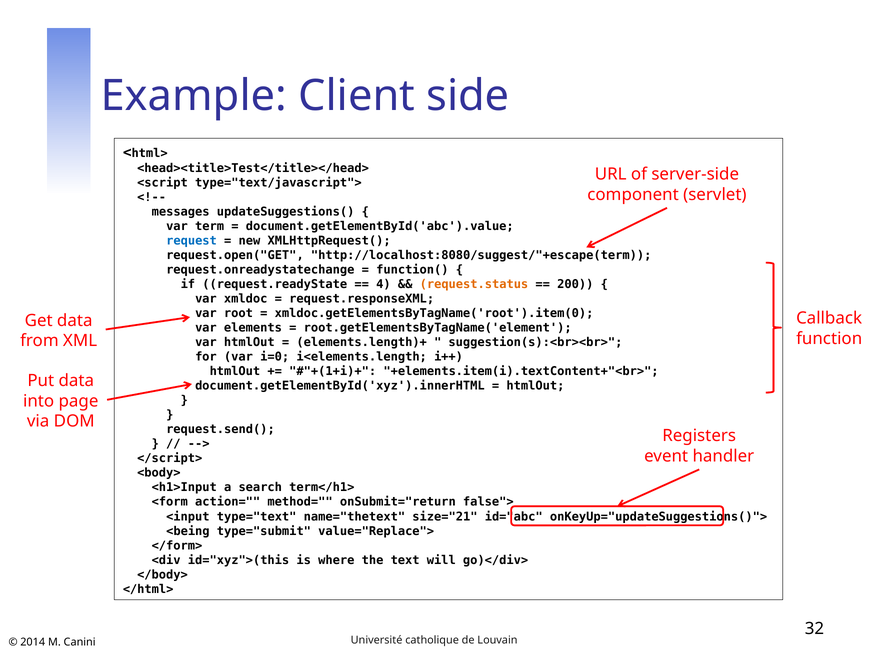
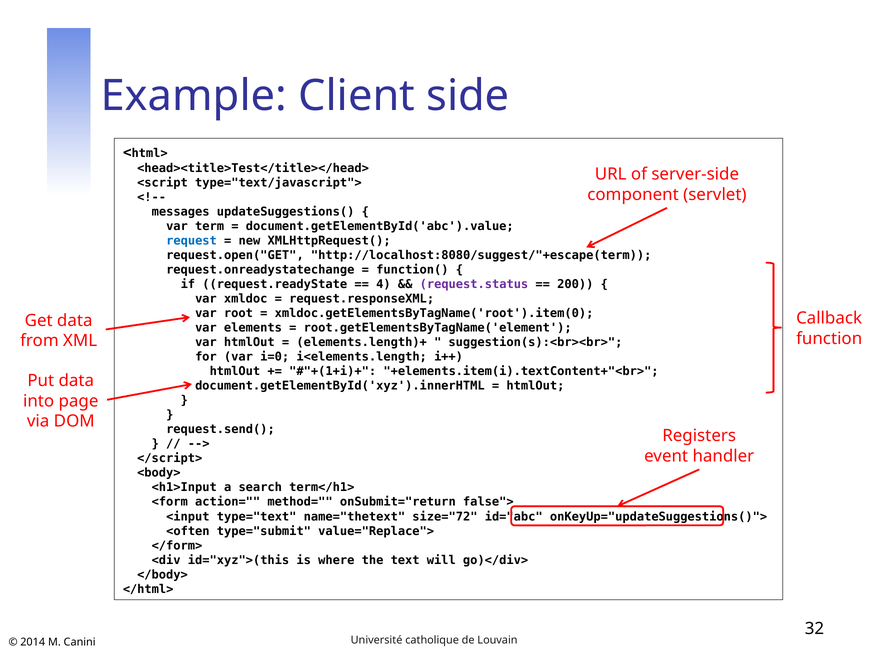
request.status colour: orange -> purple
size="21: size="21 -> size="72
<being: <being -> <often
